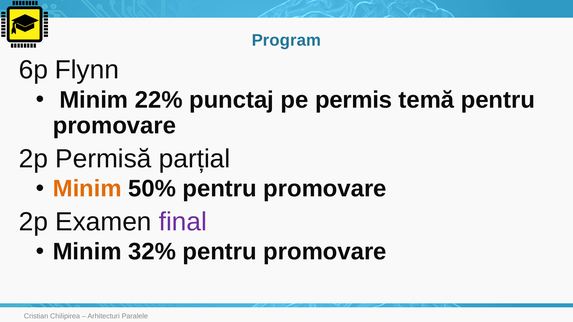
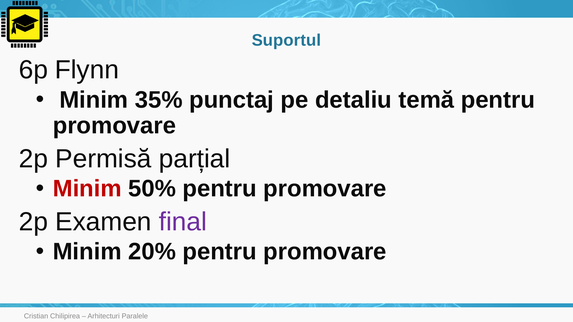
Program: Program -> Suportul
22%: 22% -> 35%
permis: permis -> detaliu
Minim at (87, 189) colour: orange -> red
32%: 32% -> 20%
